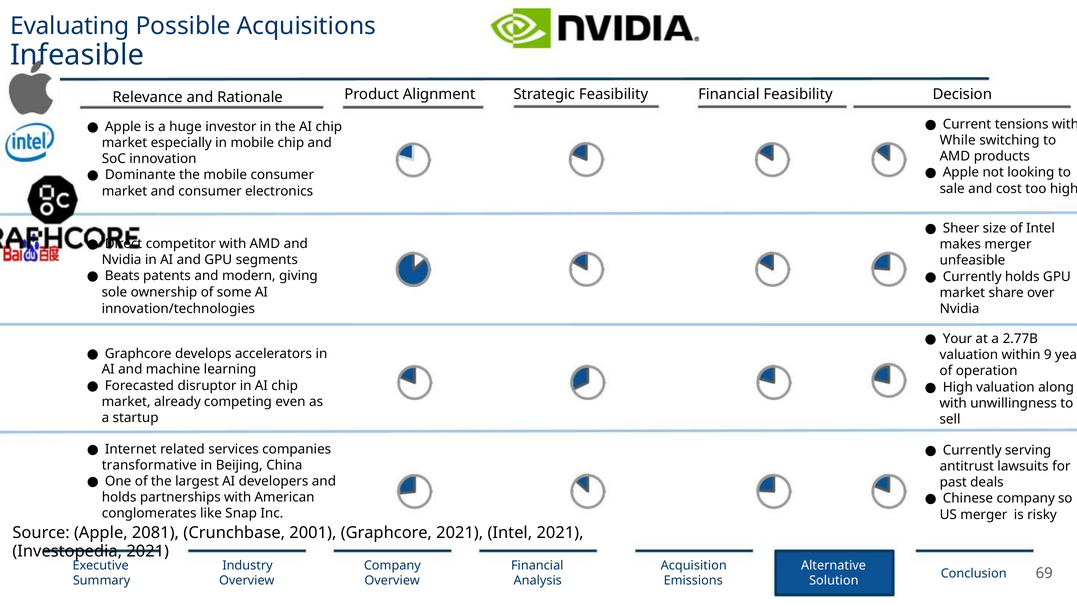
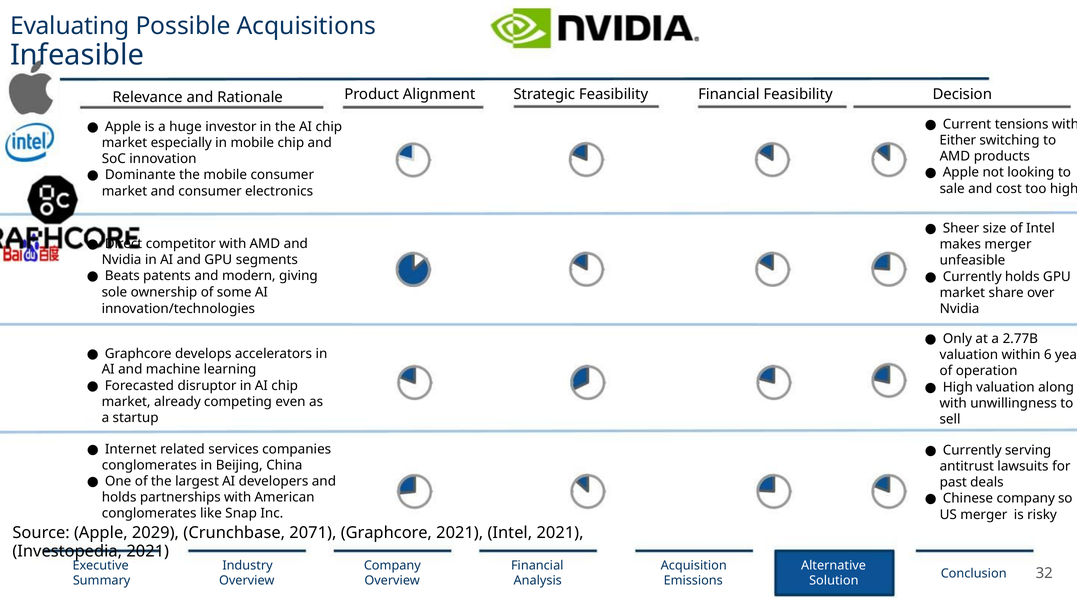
While: While -> Either
Your: Your -> Only
9: 9 -> 6
transformative at (149, 465): transformative -> conglomerates
2081: 2081 -> 2029
2001: 2001 -> 2071
69: 69 -> 32
